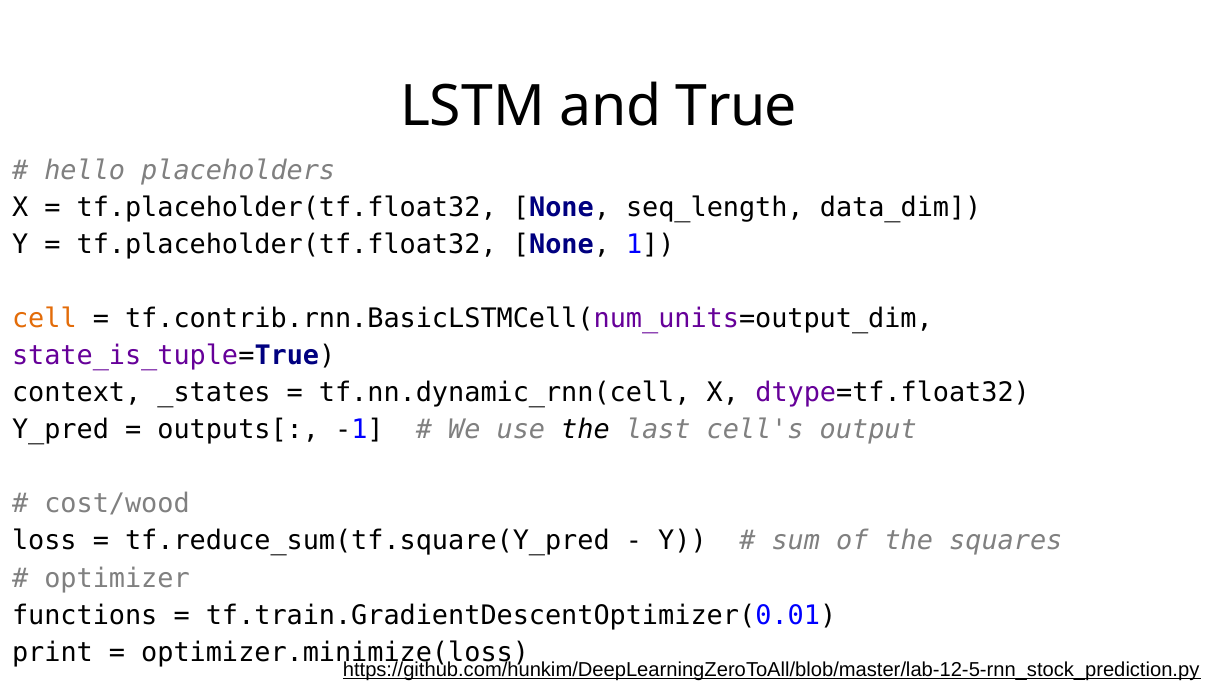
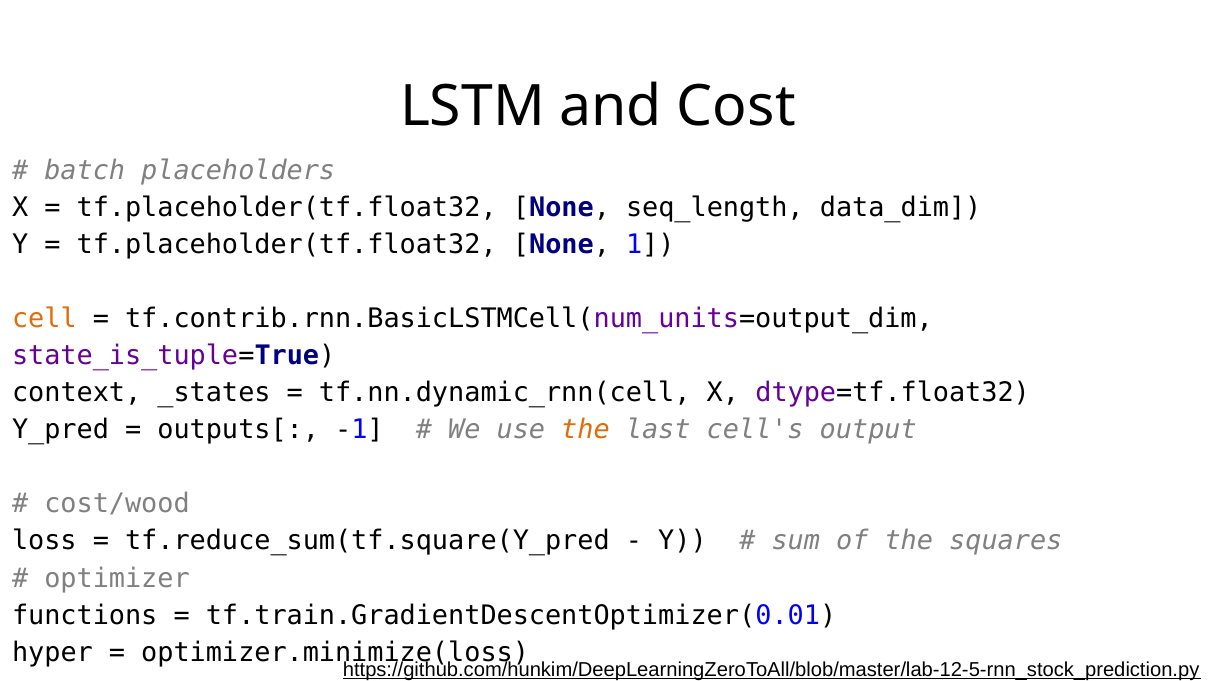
True: True -> Cost
hello: hello -> batch
the at (585, 430) colour: black -> orange
print: print -> hyper
